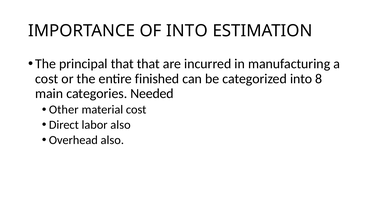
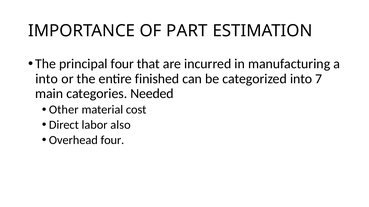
OF INTO: INTO -> PART
principal that: that -> four
cost at (47, 79): cost -> into
8: 8 -> 7
Overhead also: also -> four
